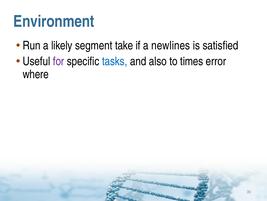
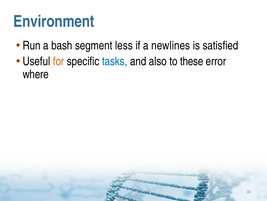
likely: likely -> bash
take: take -> less
for colour: purple -> orange
times: times -> these
